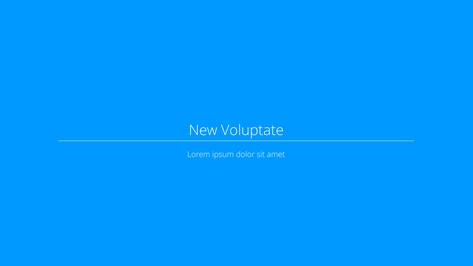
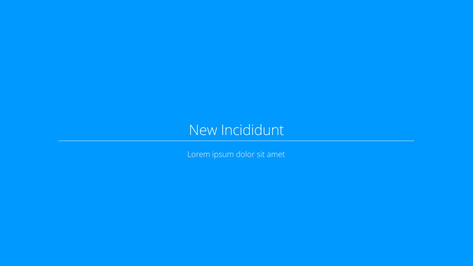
Voluptate: Voluptate -> Incididunt
